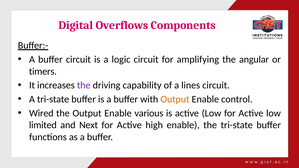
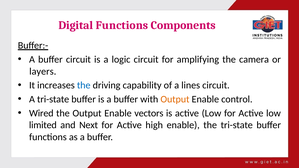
Digital Overflows: Overflows -> Functions
angular: angular -> camera
timers: timers -> layers
the at (84, 85) colour: purple -> blue
various: various -> vectors
